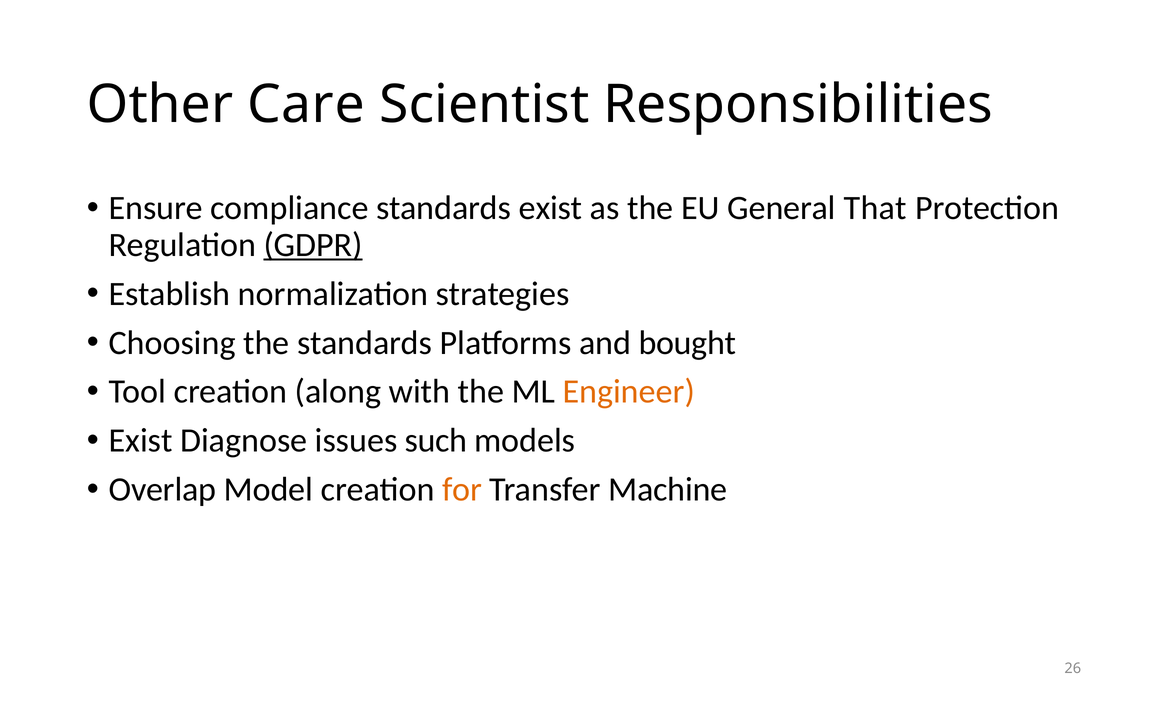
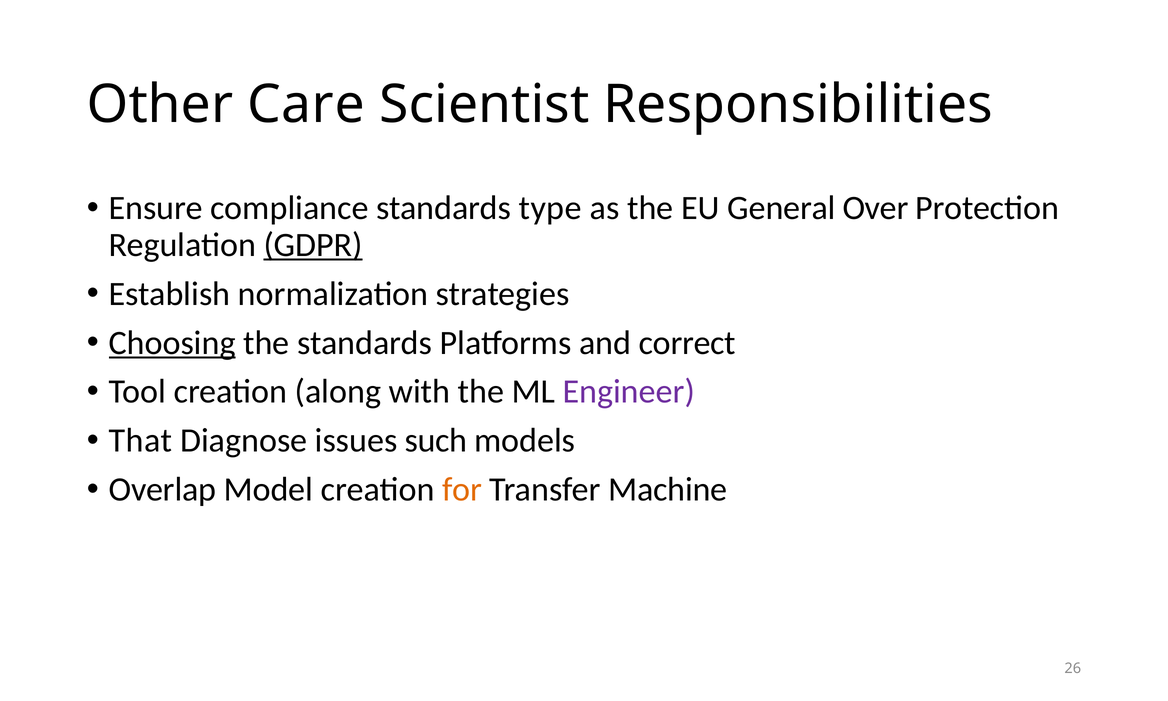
standards exist: exist -> type
That: That -> Over
Choosing underline: none -> present
bought: bought -> correct
Engineer colour: orange -> purple
Exist at (141, 441): Exist -> That
